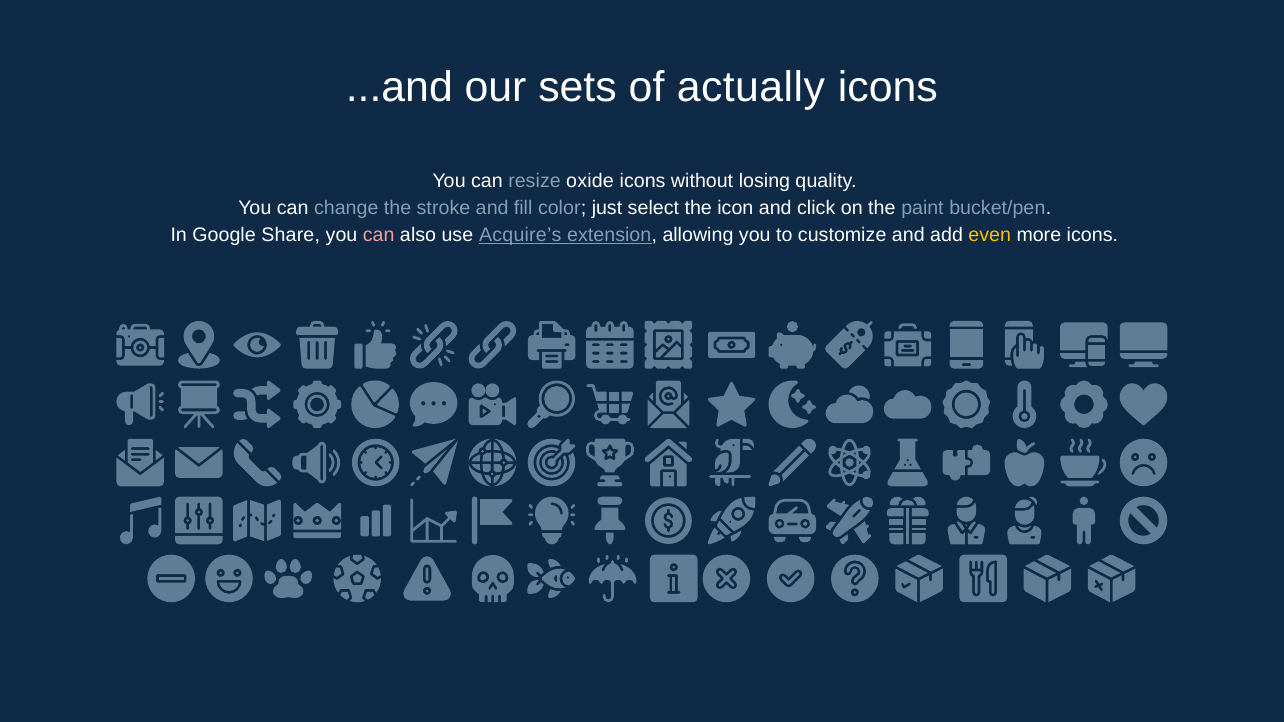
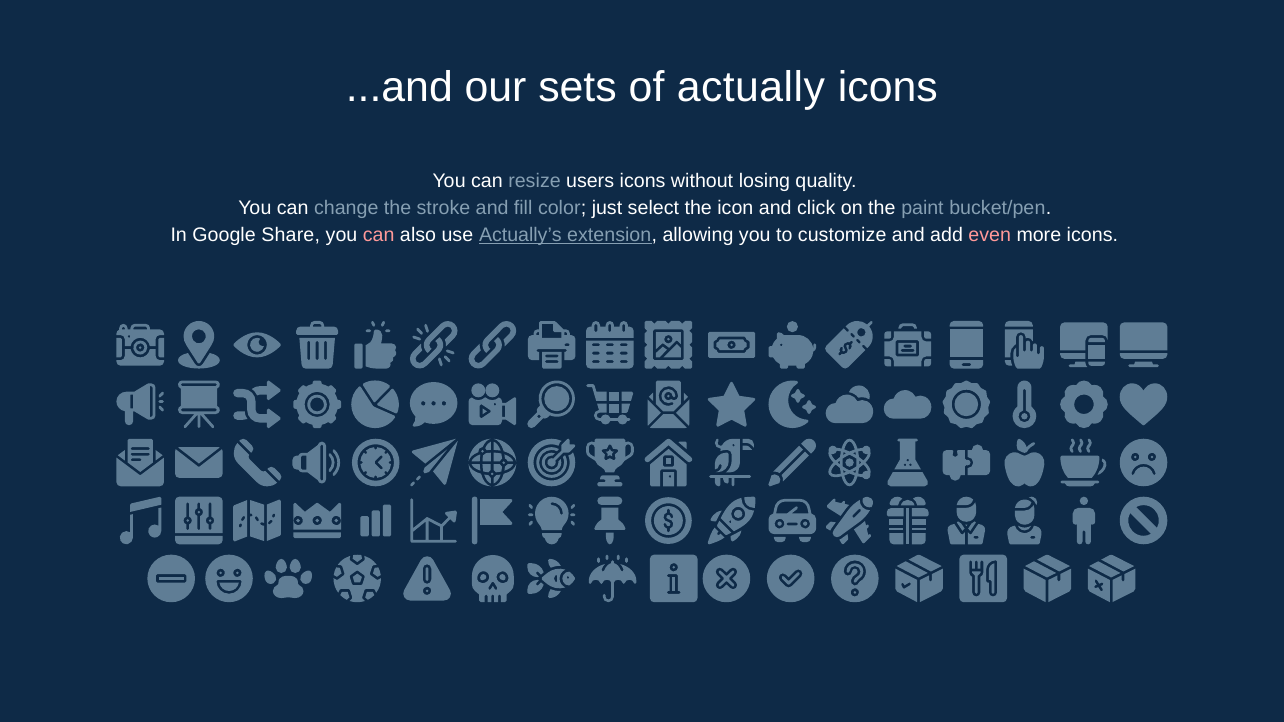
oxide: oxide -> users
Acquire’s: Acquire’s -> Actually’s
even colour: yellow -> pink
